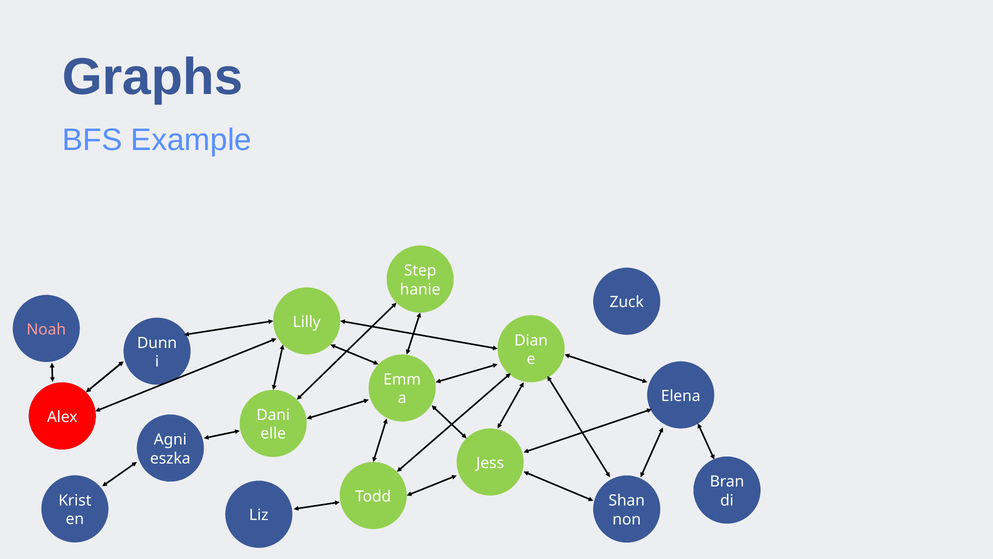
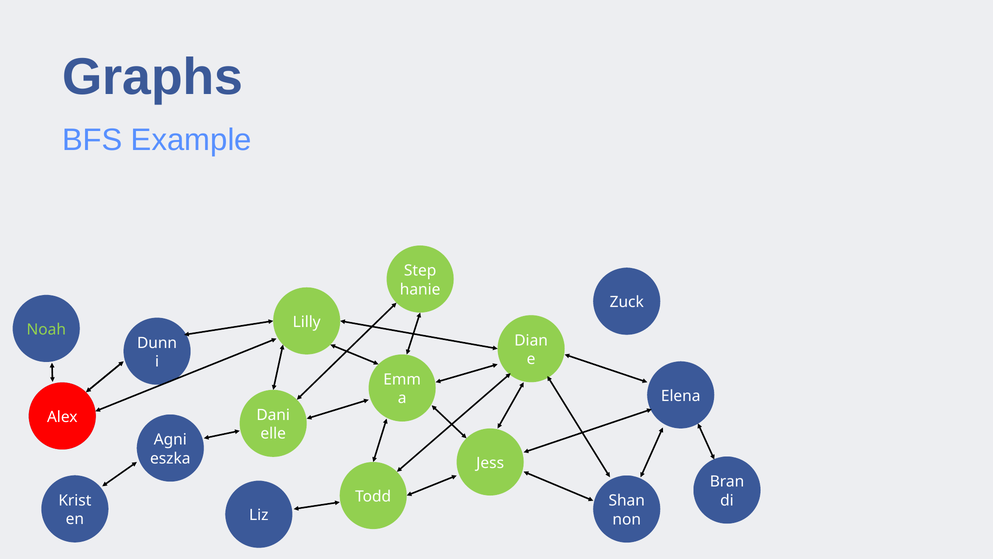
Noah colour: pink -> light green
